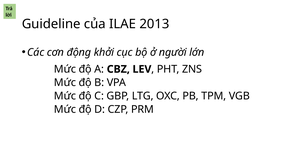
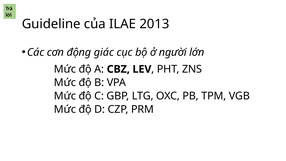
khởi: khởi -> giác
